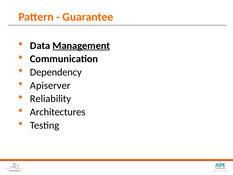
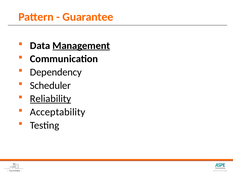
Apiserver: Apiserver -> Scheduler
Reliability underline: none -> present
Architectures: Architectures -> Acceptability
